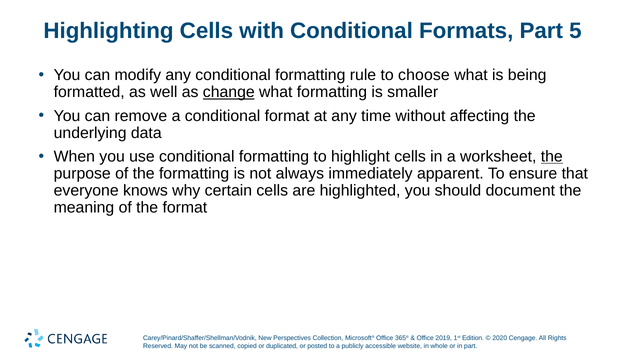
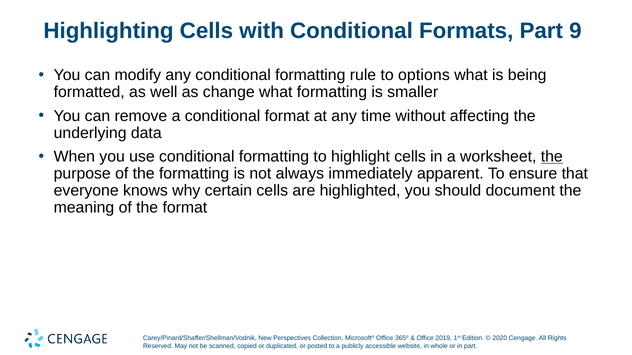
5: 5 -> 9
choose: choose -> options
change underline: present -> none
